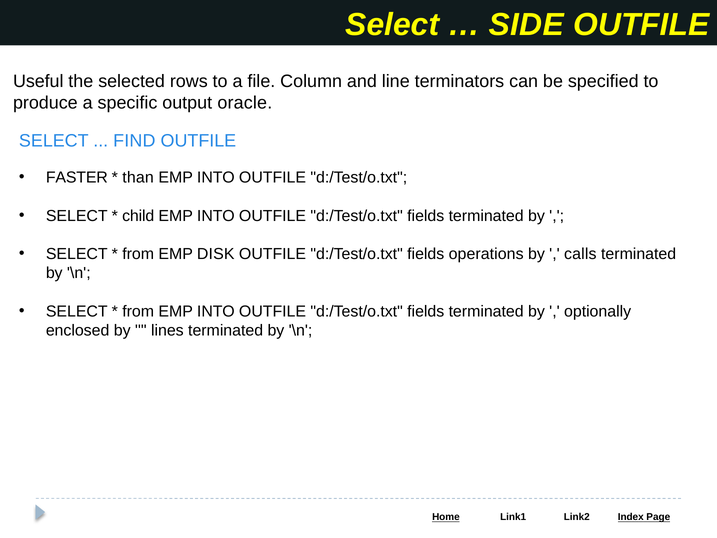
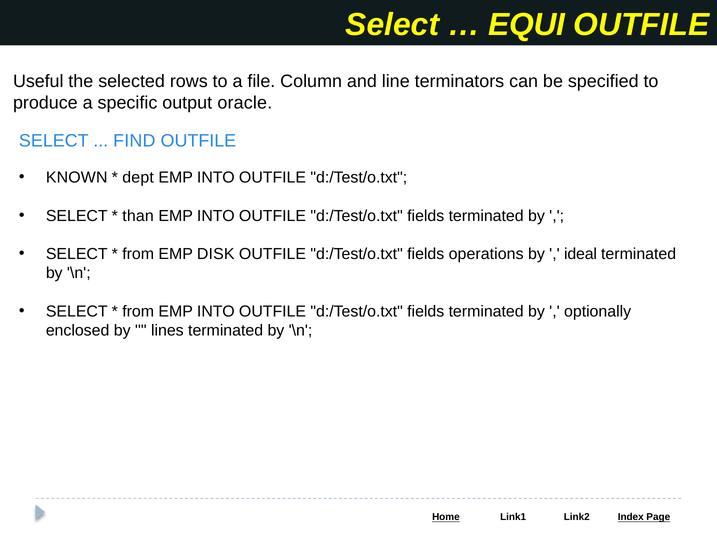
SIDE: SIDE -> EQUI
FASTER: FASTER -> KNOWN
than: than -> dept
child: child -> than
calls: calls -> ideal
